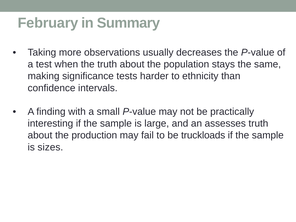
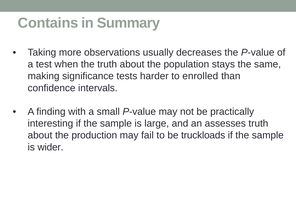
February: February -> Contains
ethnicity: ethnicity -> enrolled
sizes: sizes -> wider
